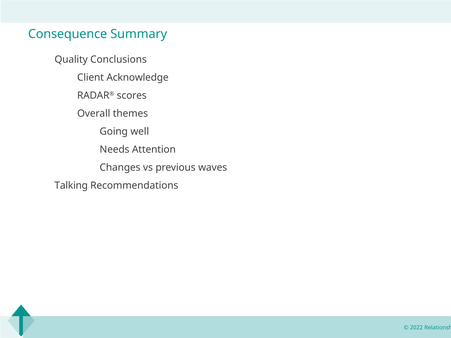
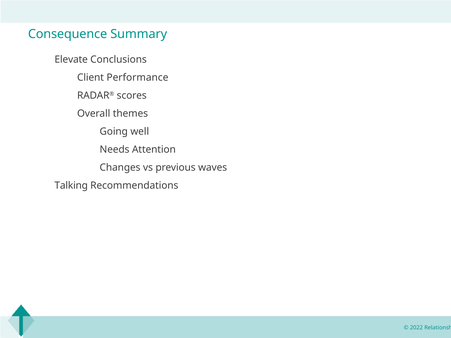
Quality: Quality -> Elevate
Acknowledge: Acknowledge -> Performance
